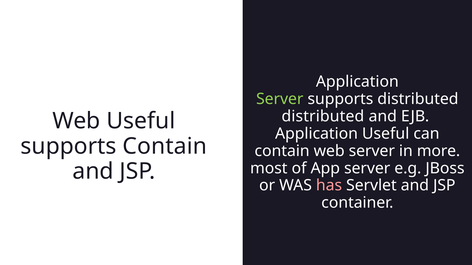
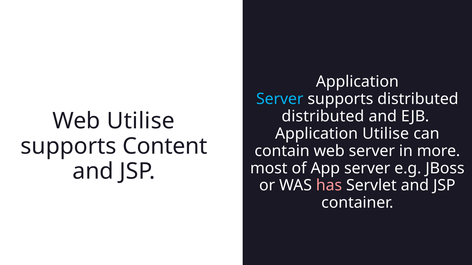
Server at (280, 99) colour: light green -> light blue
Web Useful: Useful -> Utilise
Application Useful: Useful -> Utilise
supports Contain: Contain -> Content
